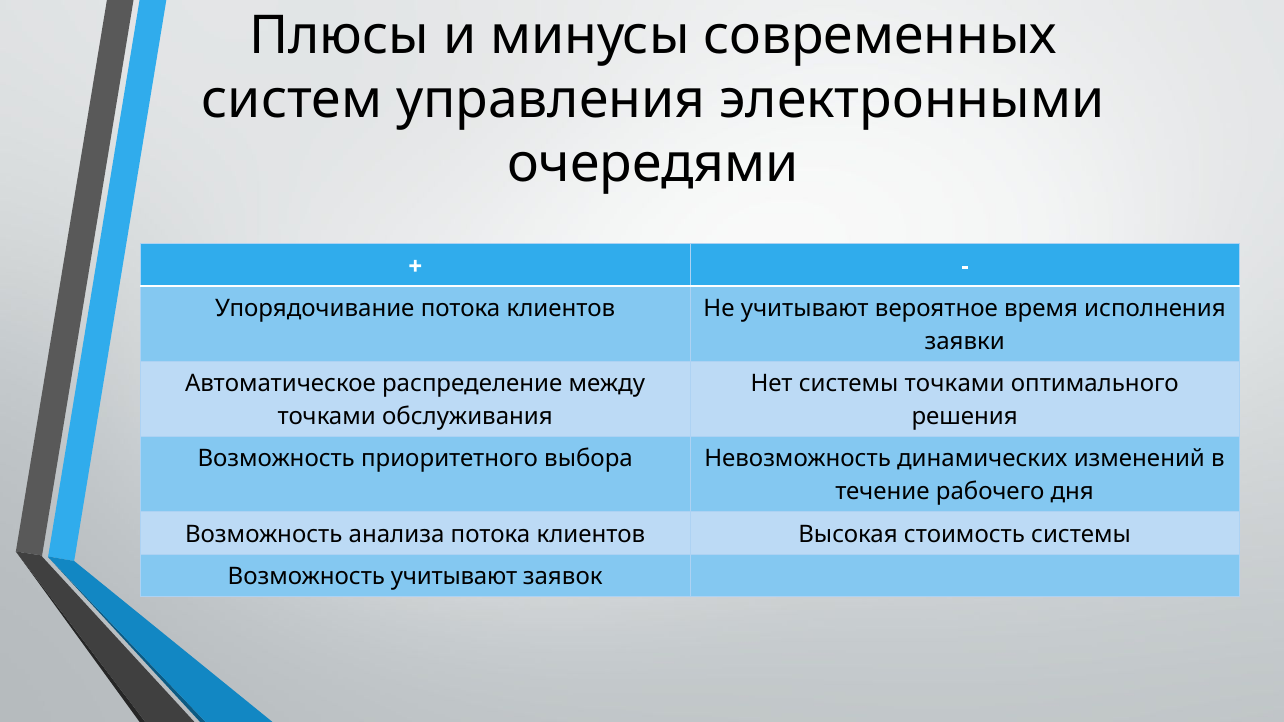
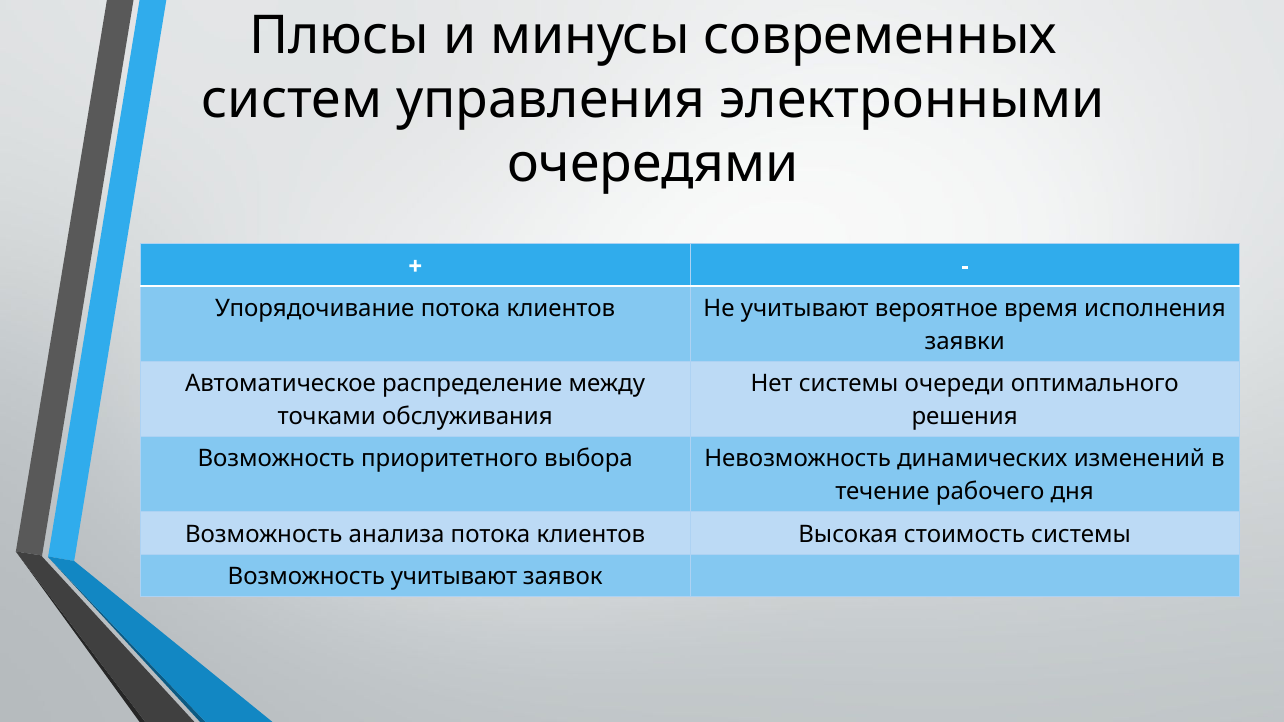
системы точками: точками -> очереди
